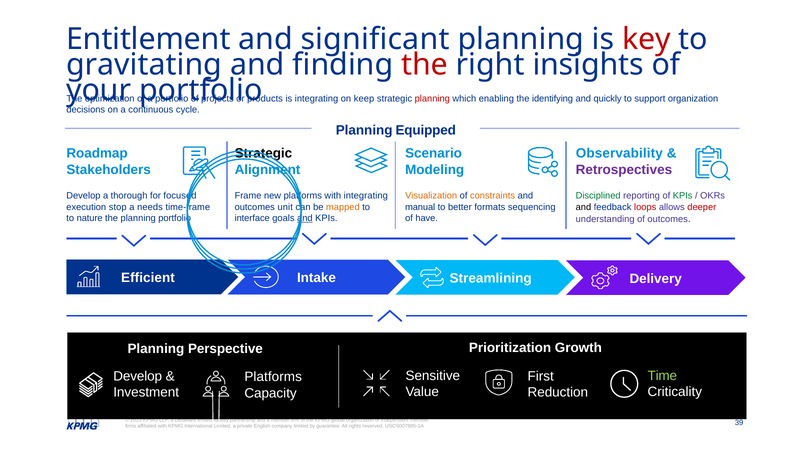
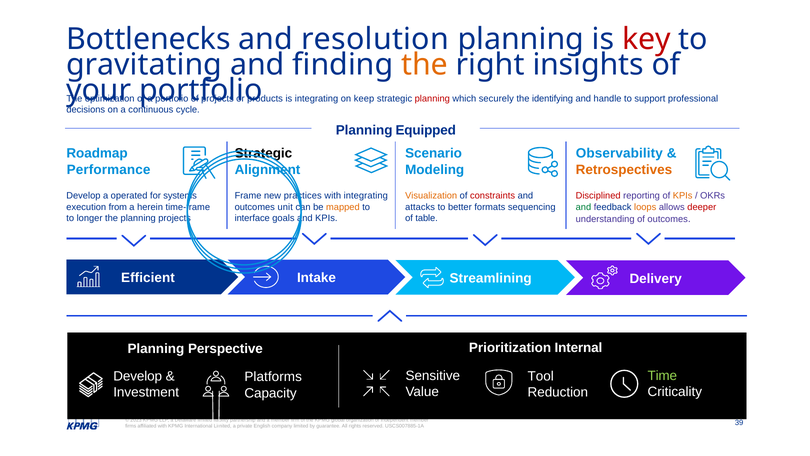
Entitlement: Entitlement -> Bottlenecks
significant: significant -> resolution
the at (425, 65) colour: red -> orange
enabling: enabling -> securely
quickly: quickly -> handle
support organization: organization -> professional
Stakeholders: Stakeholders -> Performance
Retrospectives colour: purple -> orange
thorough: thorough -> operated
focused: focused -> systems
new platforms: platforms -> practices
constraints colour: orange -> red
Disciplined colour: green -> red
KPIs at (683, 196) colour: green -> orange
stop: stop -> from
needs: needs -> herein
manual: manual -> attacks
and at (583, 207) colour: black -> green
loops colour: red -> orange
nature: nature -> longer
planning portfolio: portfolio -> projects
and at (305, 218) underline: present -> none
have: have -> table
Growth: Growth -> Internal
First: First -> Tool
